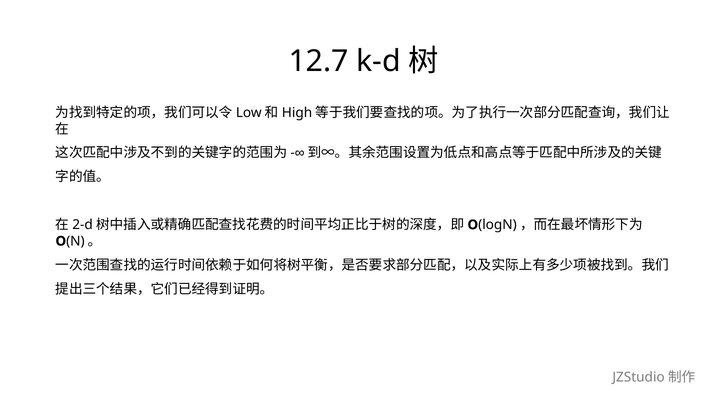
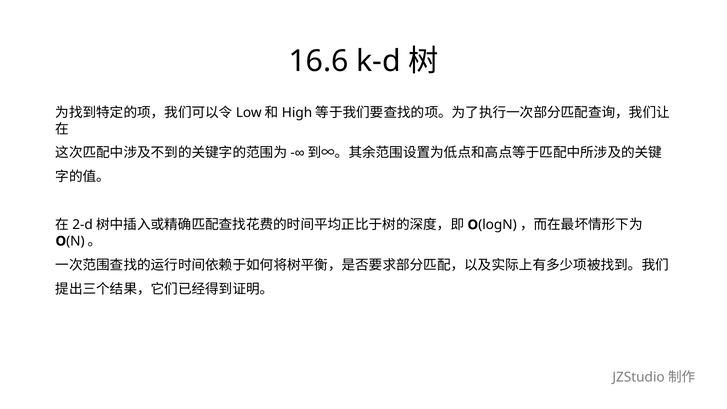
12.7: 12.7 -> 16.6
